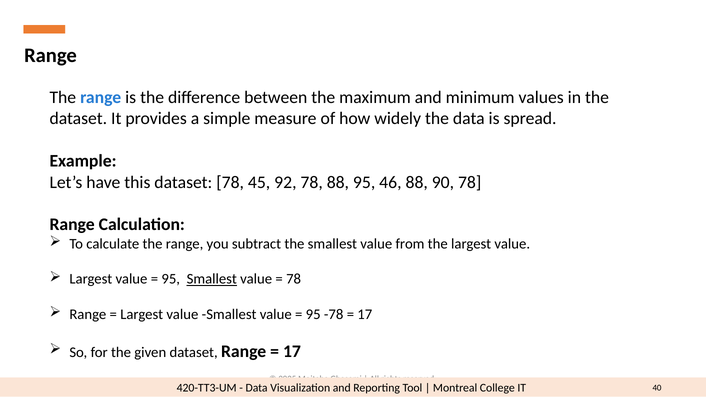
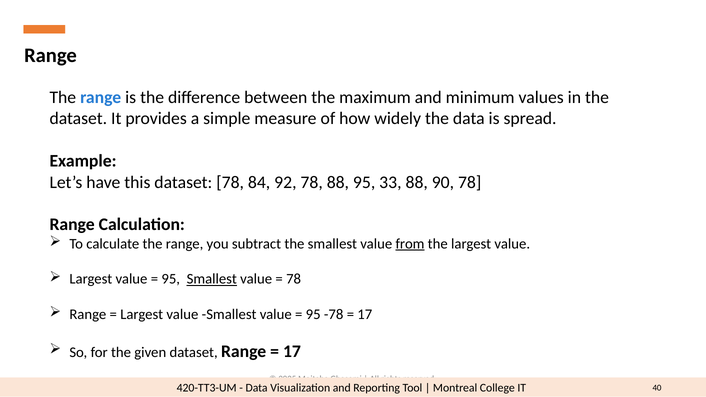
45: 45 -> 84
46: 46 -> 33
from underline: none -> present
